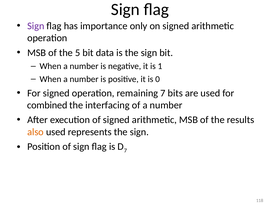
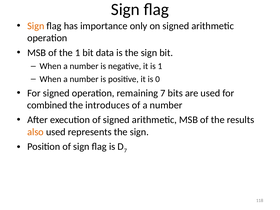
Sign at (36, 26) colour: purple -> orange
the 5: 5 -> 1
interfacing: interfacing -> introduces
